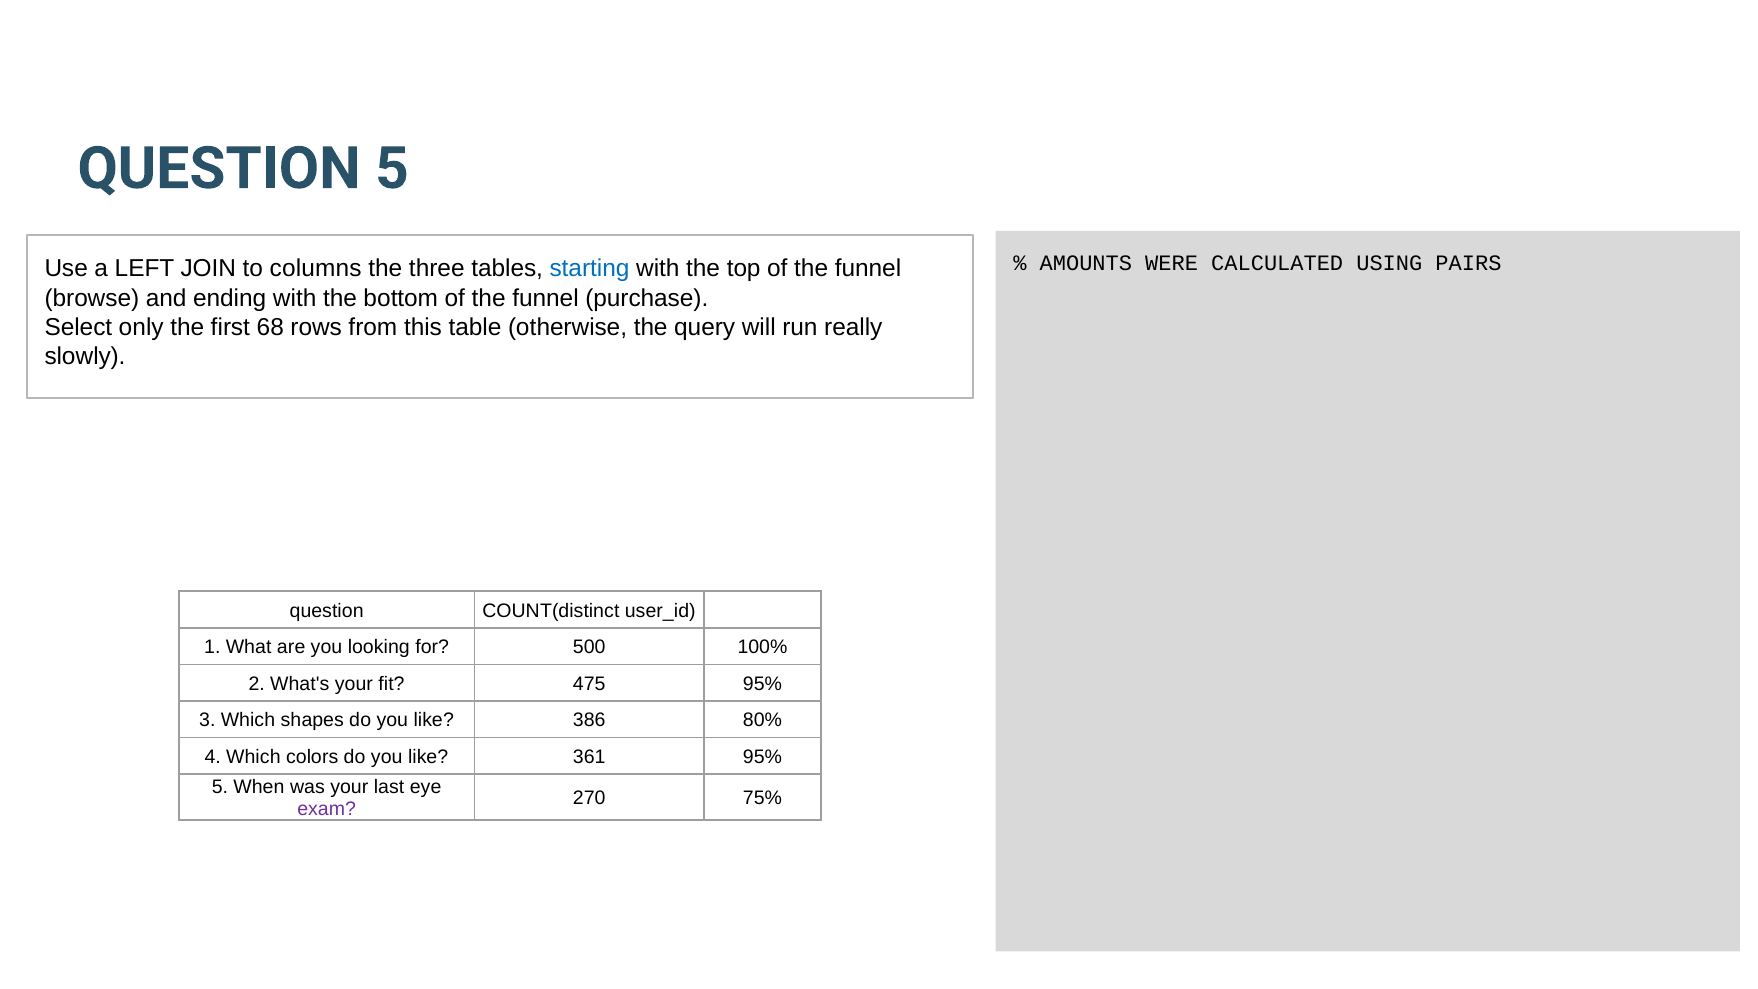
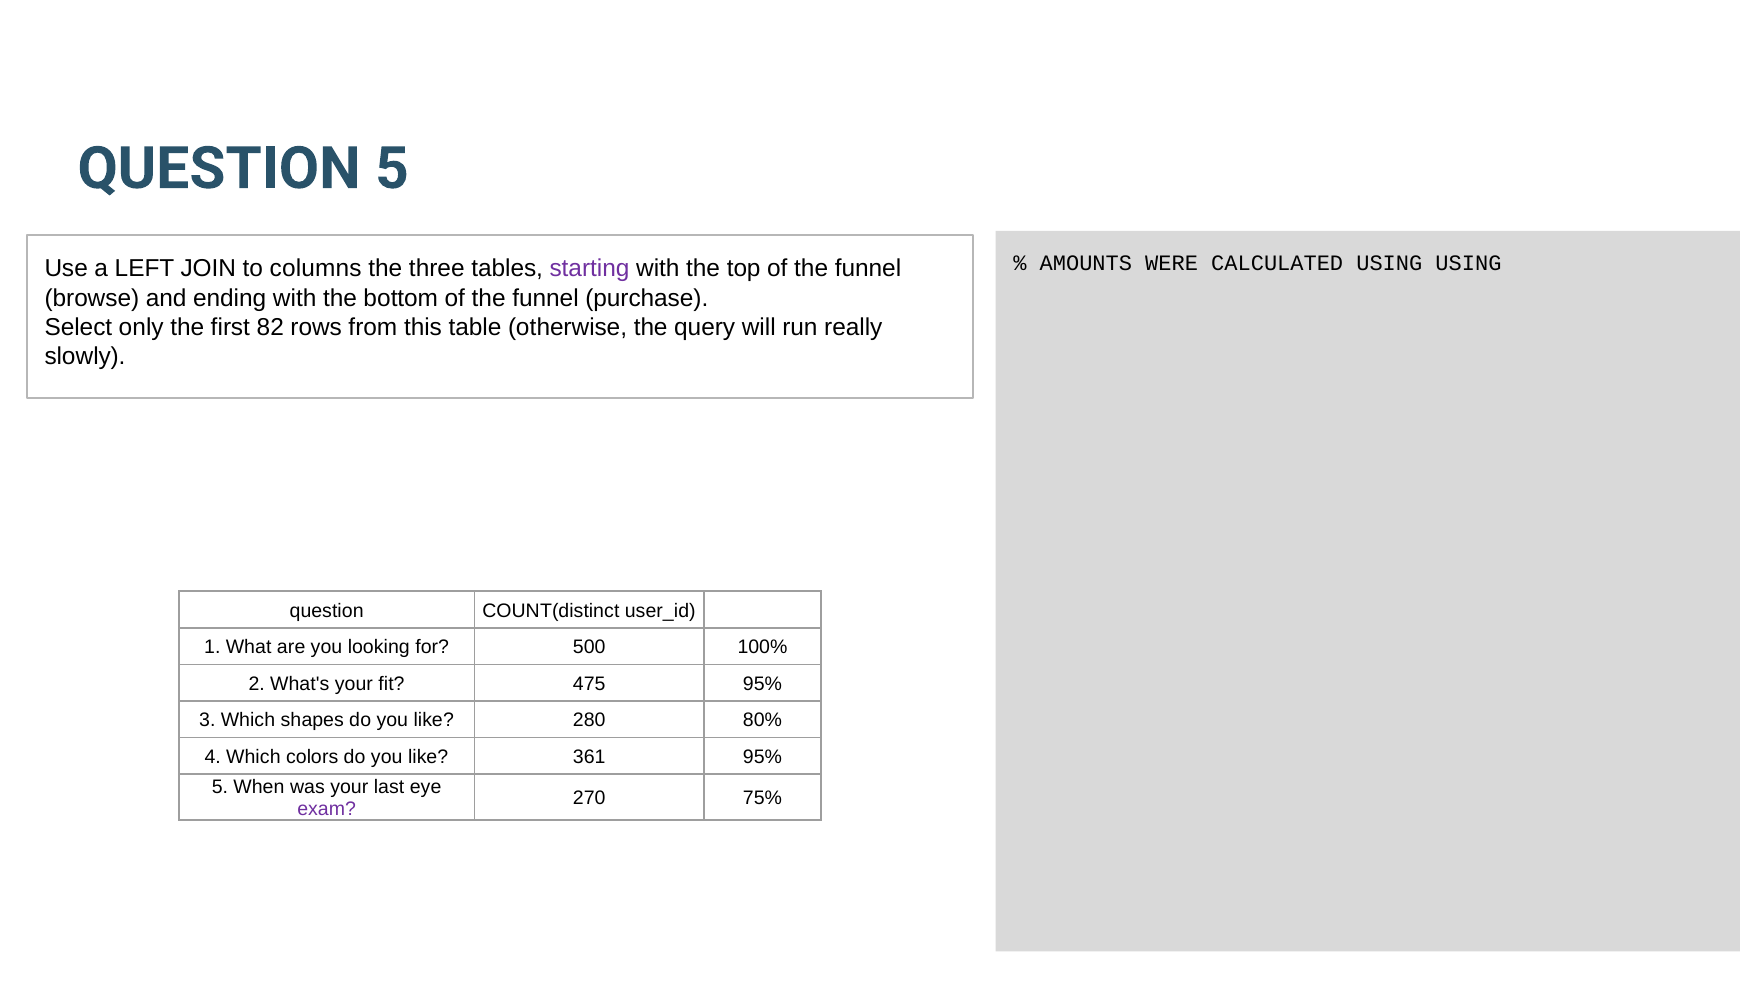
USING PAIRS: PAIRS -> USING
starting colour: blue -> purple
68: 68 -> 82
386: 386 -> 280
